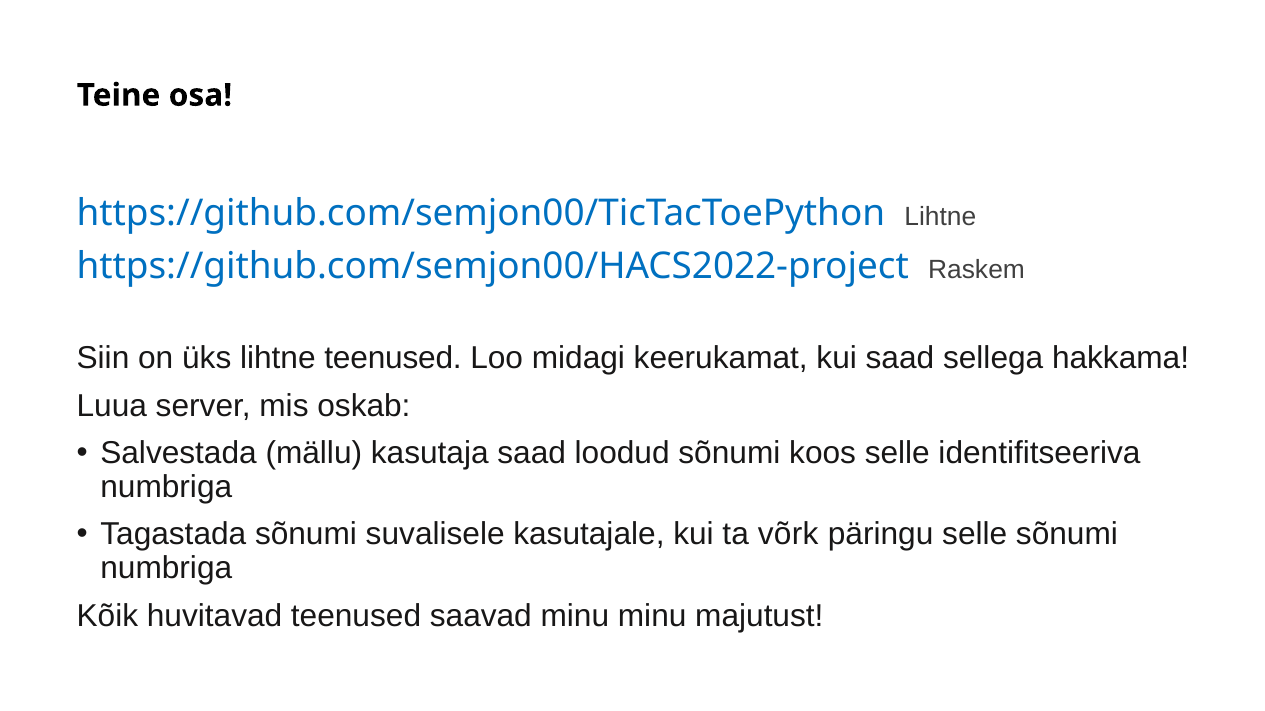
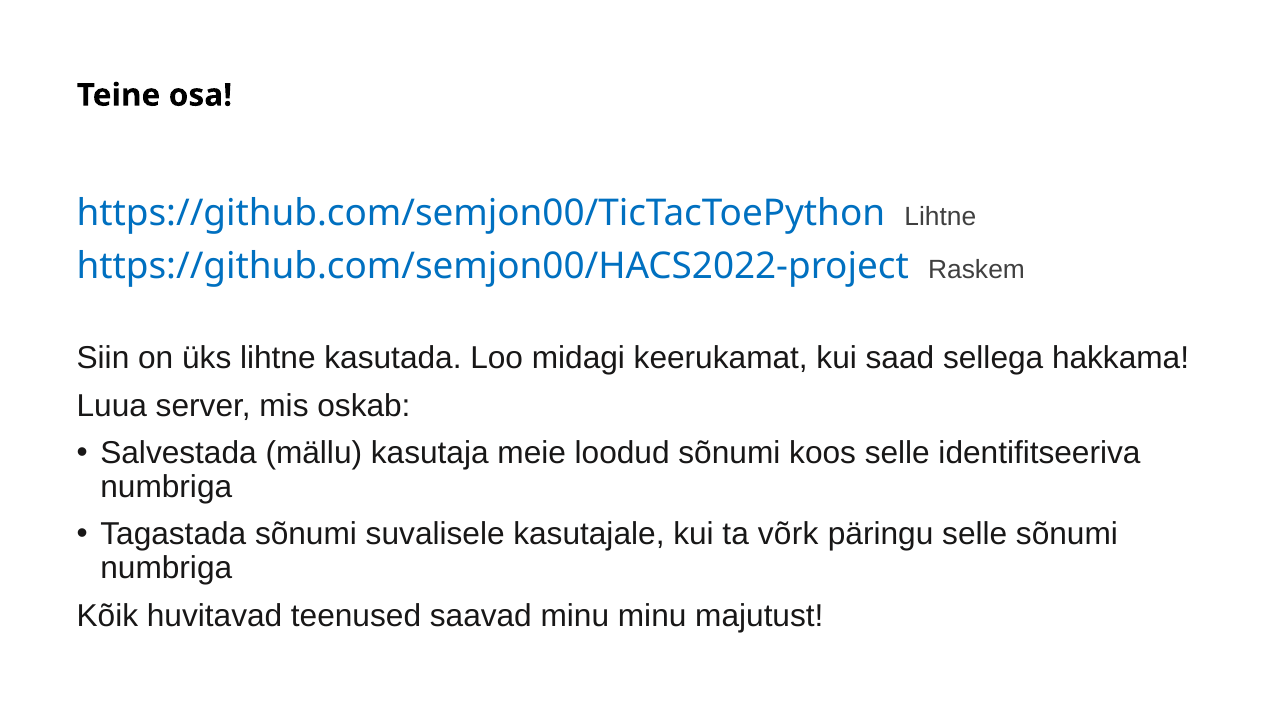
lihtne teenused: teenused -> kasutada
kasutaja saad: saad -> meie
